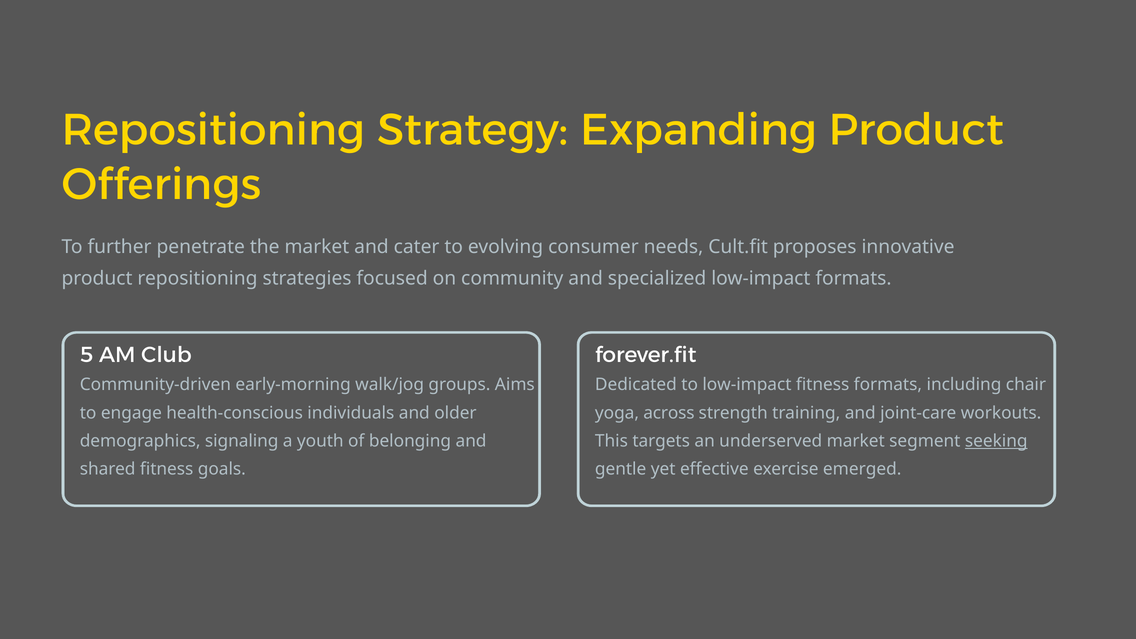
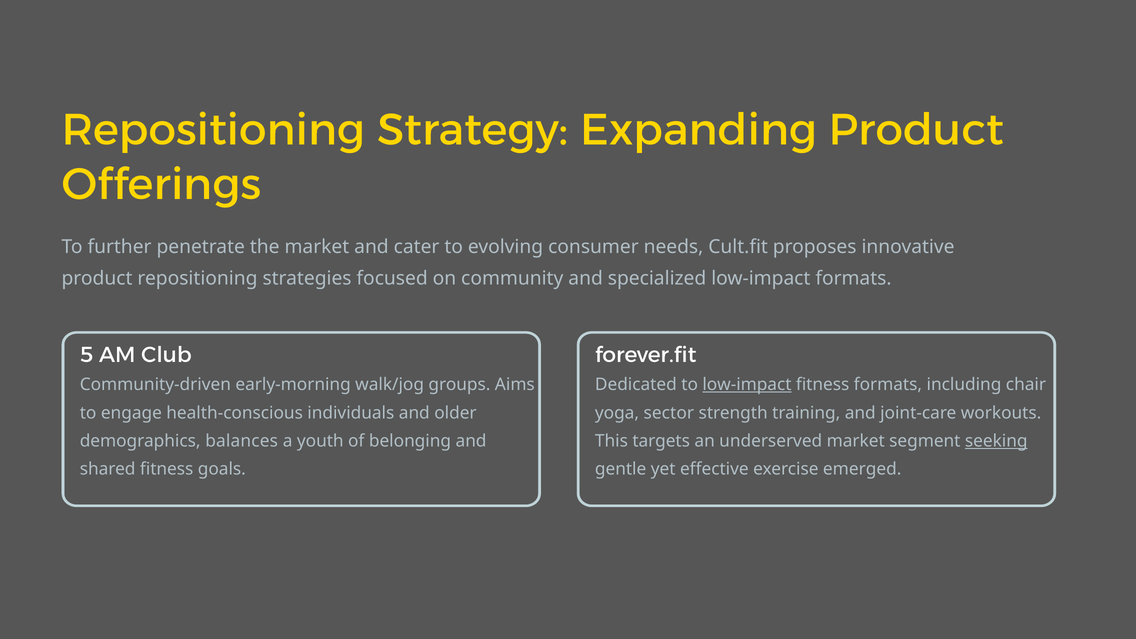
low-impact at (747, 385) underline: none -> present
across: across -> sector
signaling: signaling -> balances
